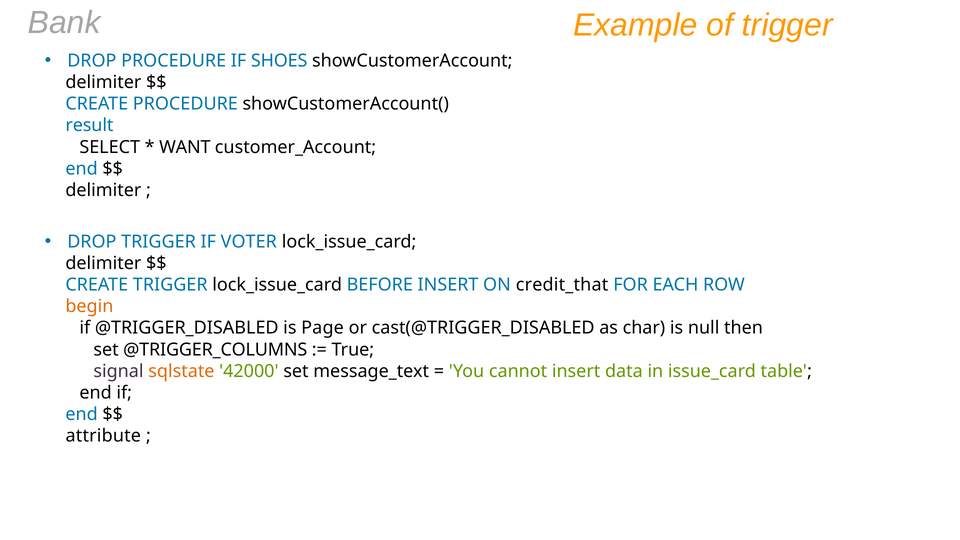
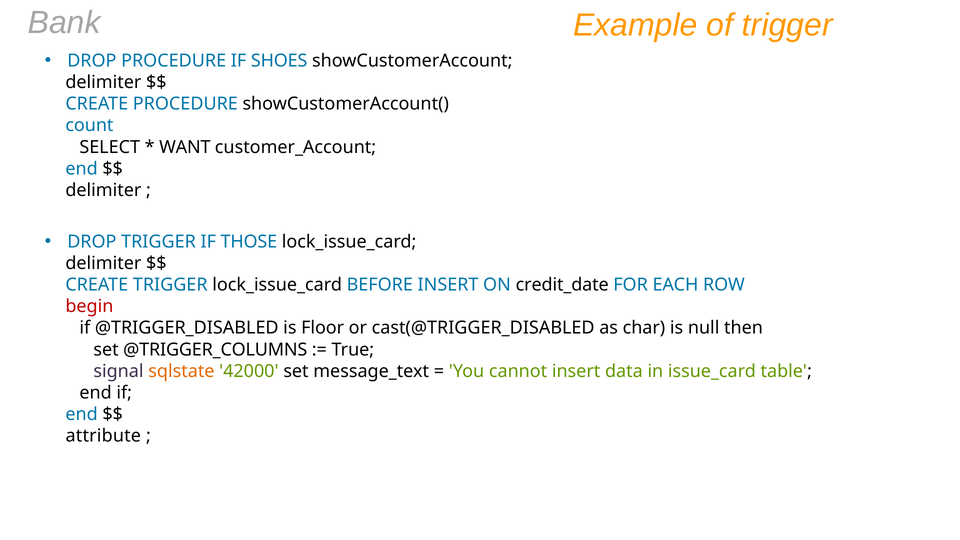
result: result -> count
VOTER: VOTER -> THOSE
credit_that: credit_that -> credit_date
begin colour: orange -> red
Page: Page -> Floor
